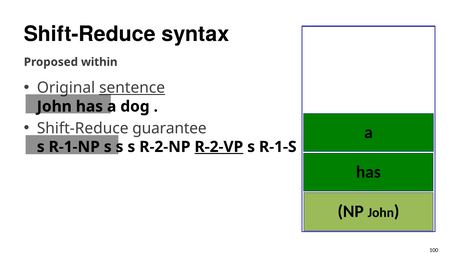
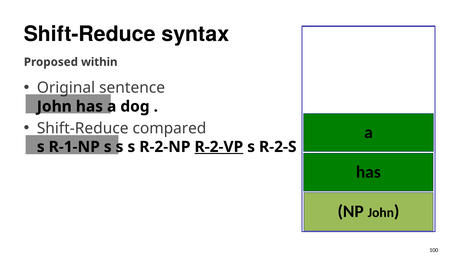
sentence underline: present -> none
guarantee: guarantee -> compared
R-1-S: R-1-S -> R-2-S
